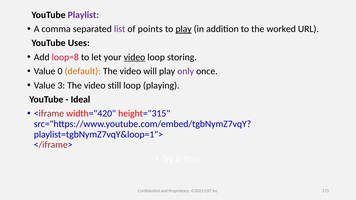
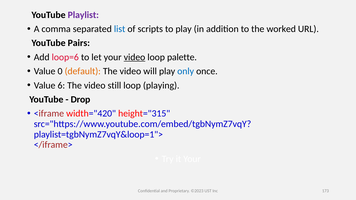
list colour: purple -> blue
points: points -> scripts
play at (184, 29) underline: present -> none
Uses: Uses -> Pairs
loop=8: loop=8 -> loop=6
storing: storing -> palette
only colour: purple -> blue
3: 3 -> 6
Ideal: Ideal -> Drop
